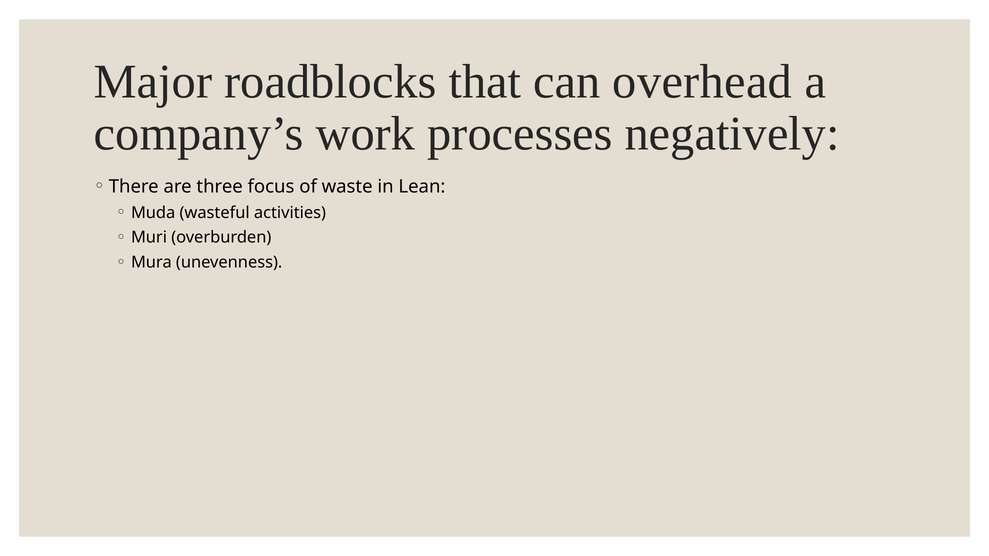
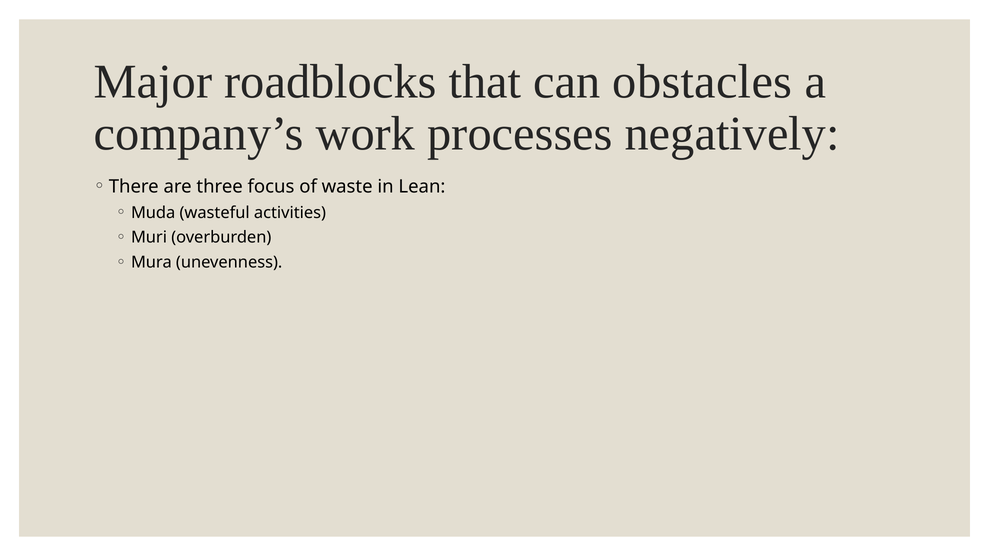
overhead: overhead -> obstacles
